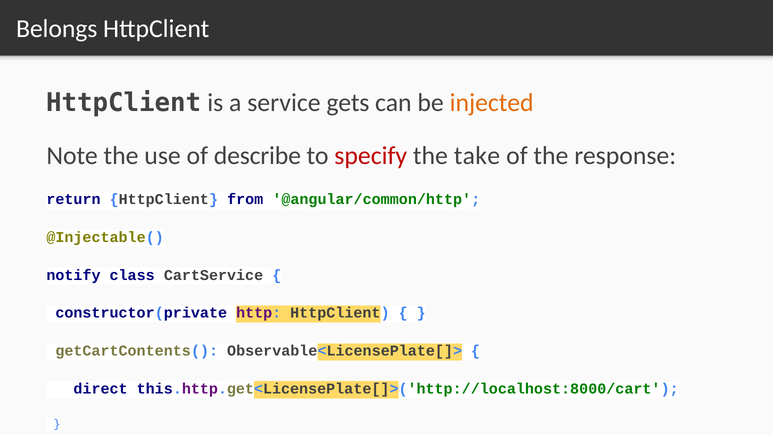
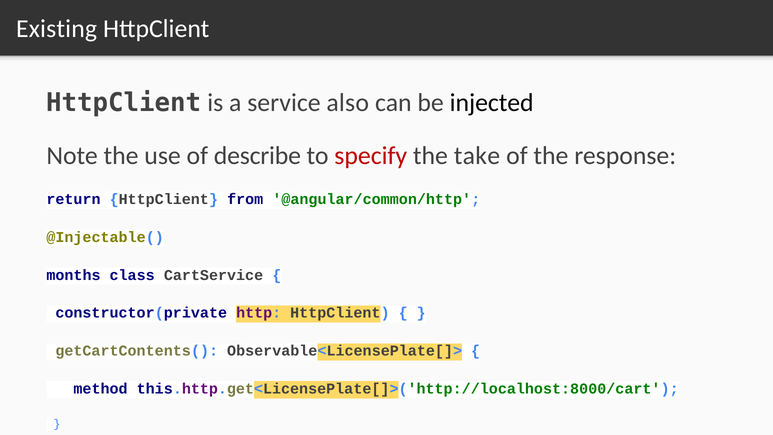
Belongs: Belongs -> Existing
gets: gets -> also
injected colour: orange -> black
notify: notify -> months
direct: direct -> method
